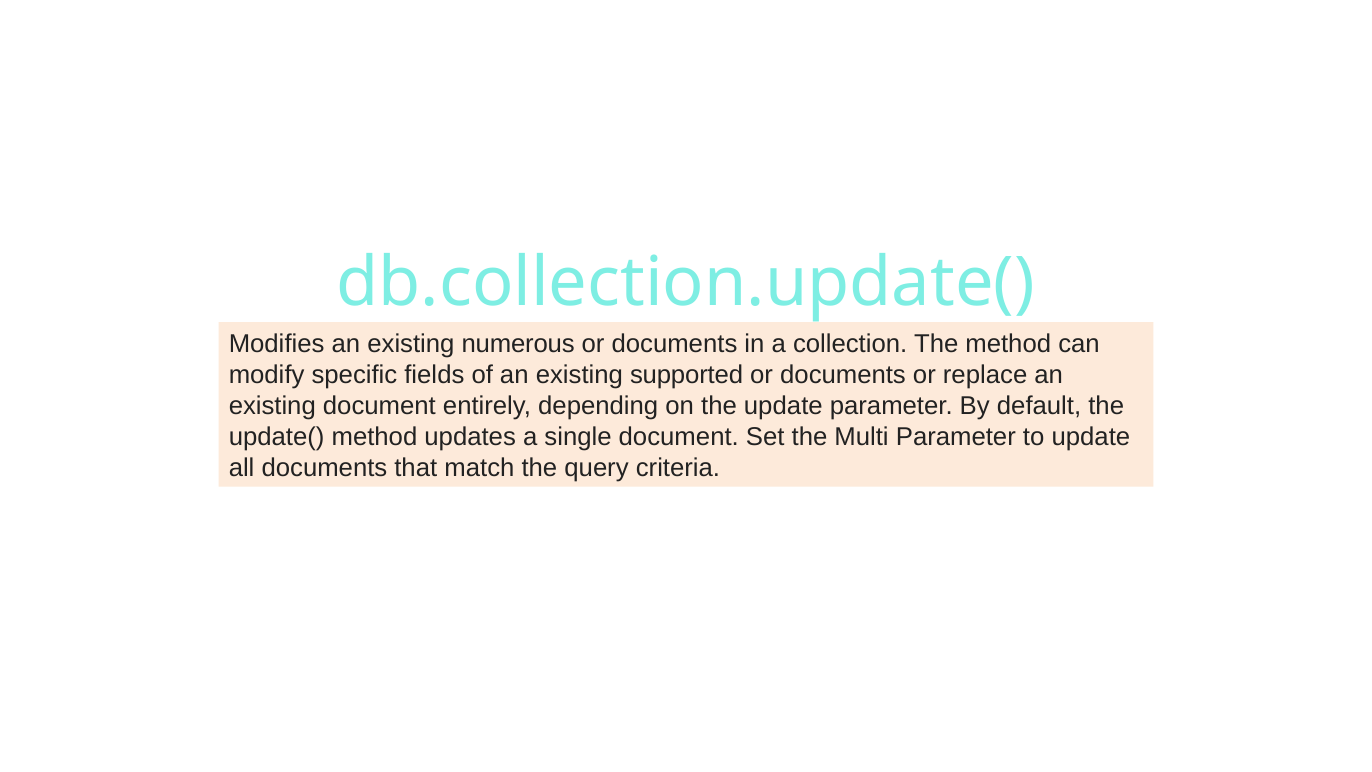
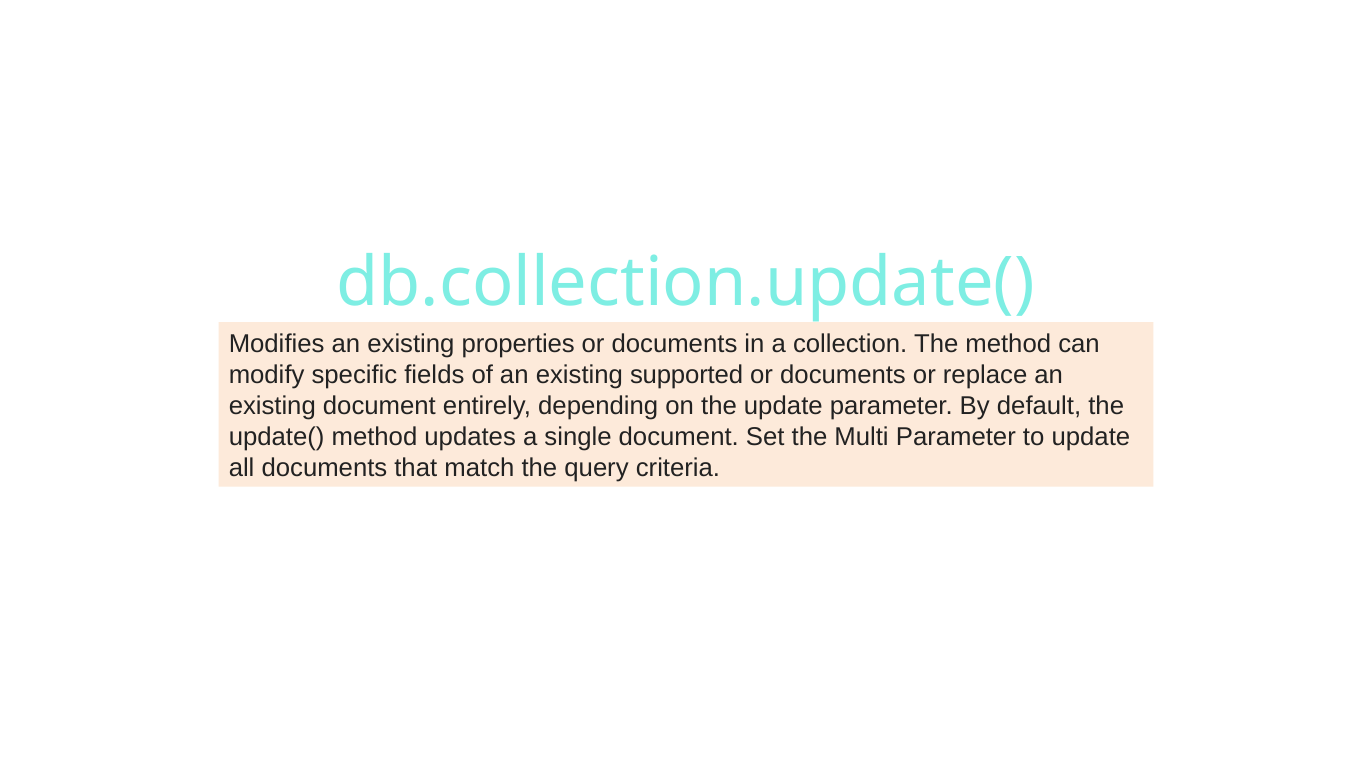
numerous: numerous -> properties
